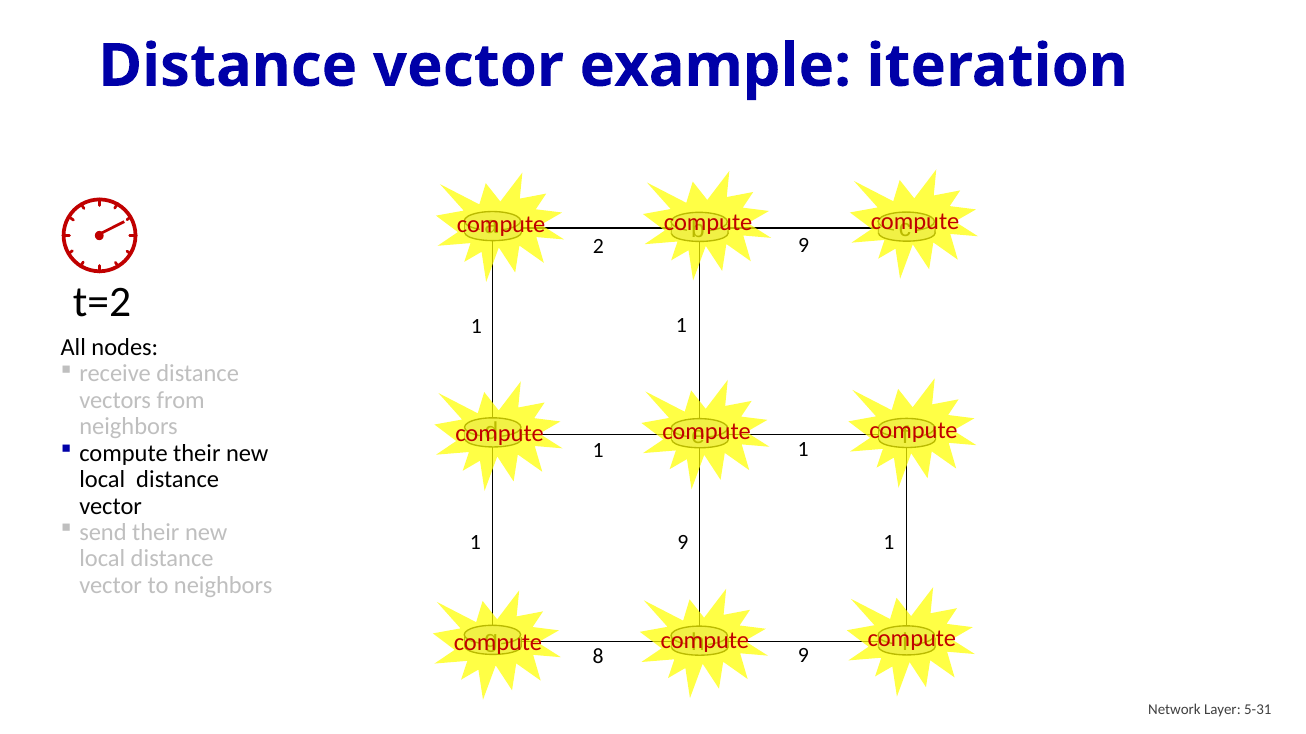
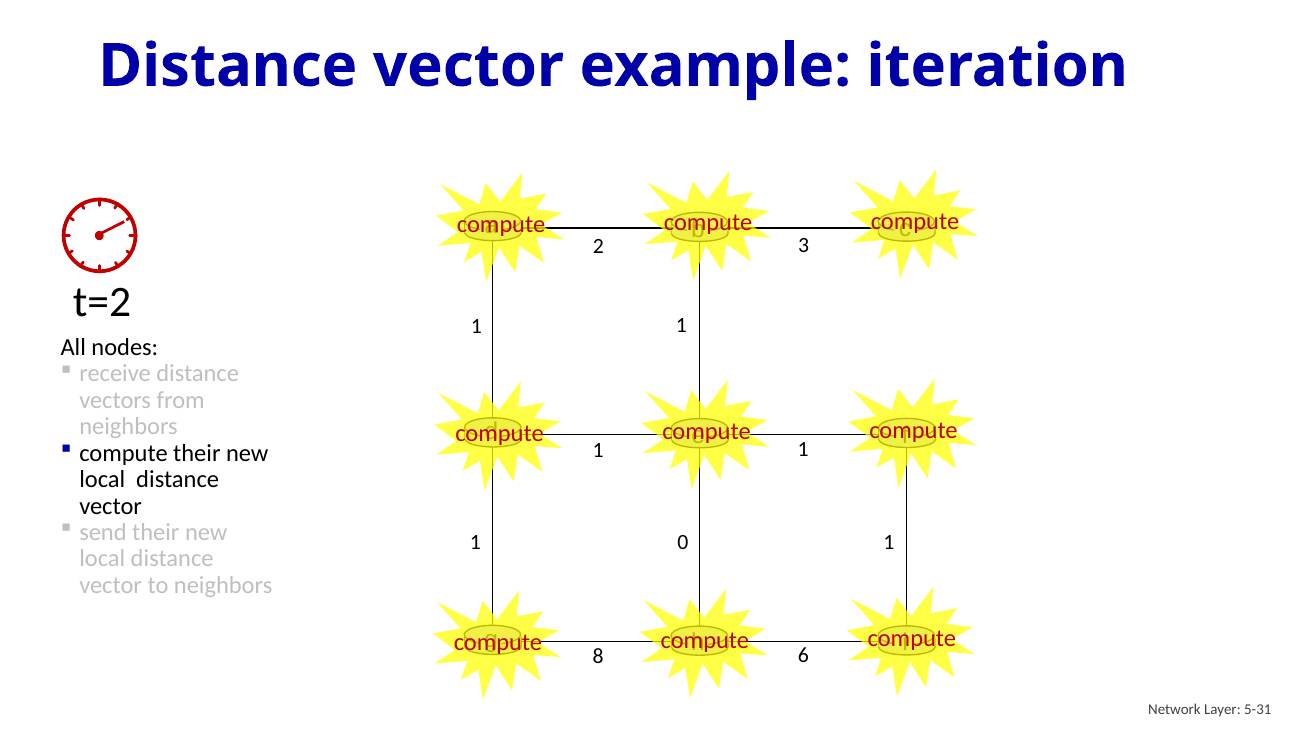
2 9: 9 -> 3
1 9: 9 -> 0
8 9: 9 -> 6
